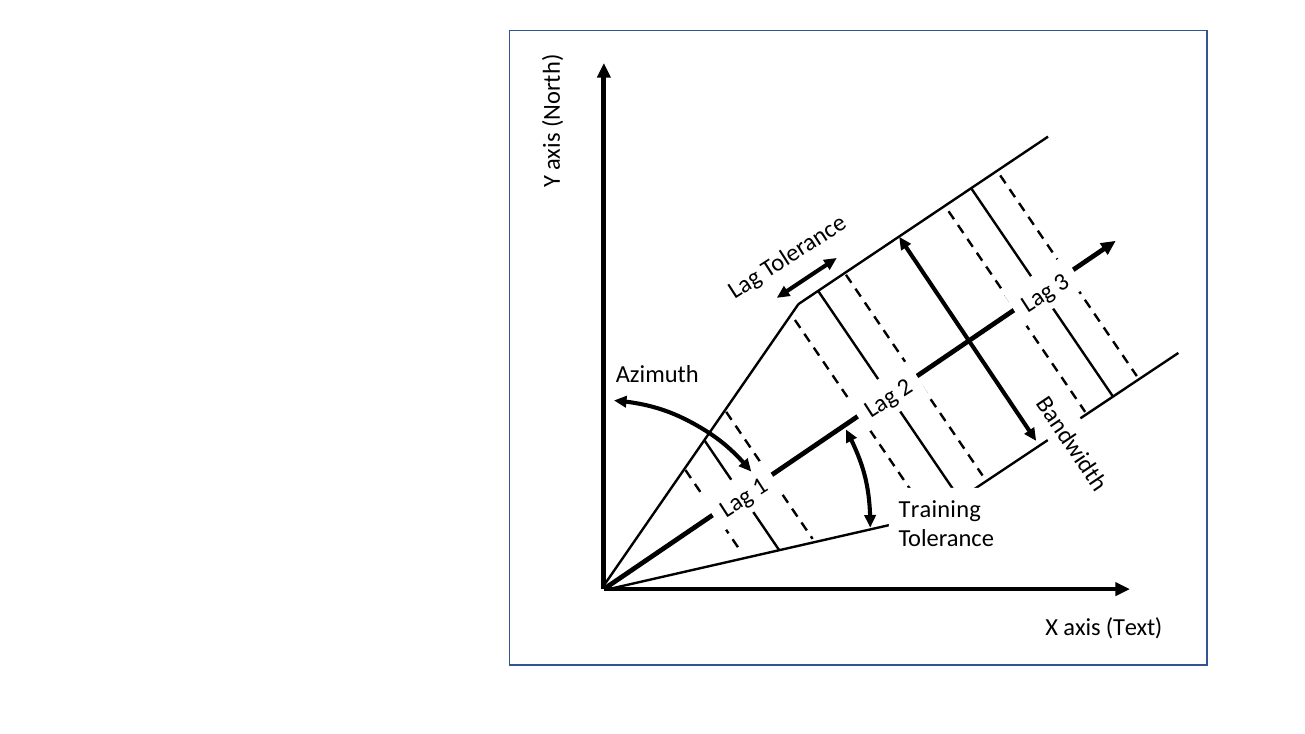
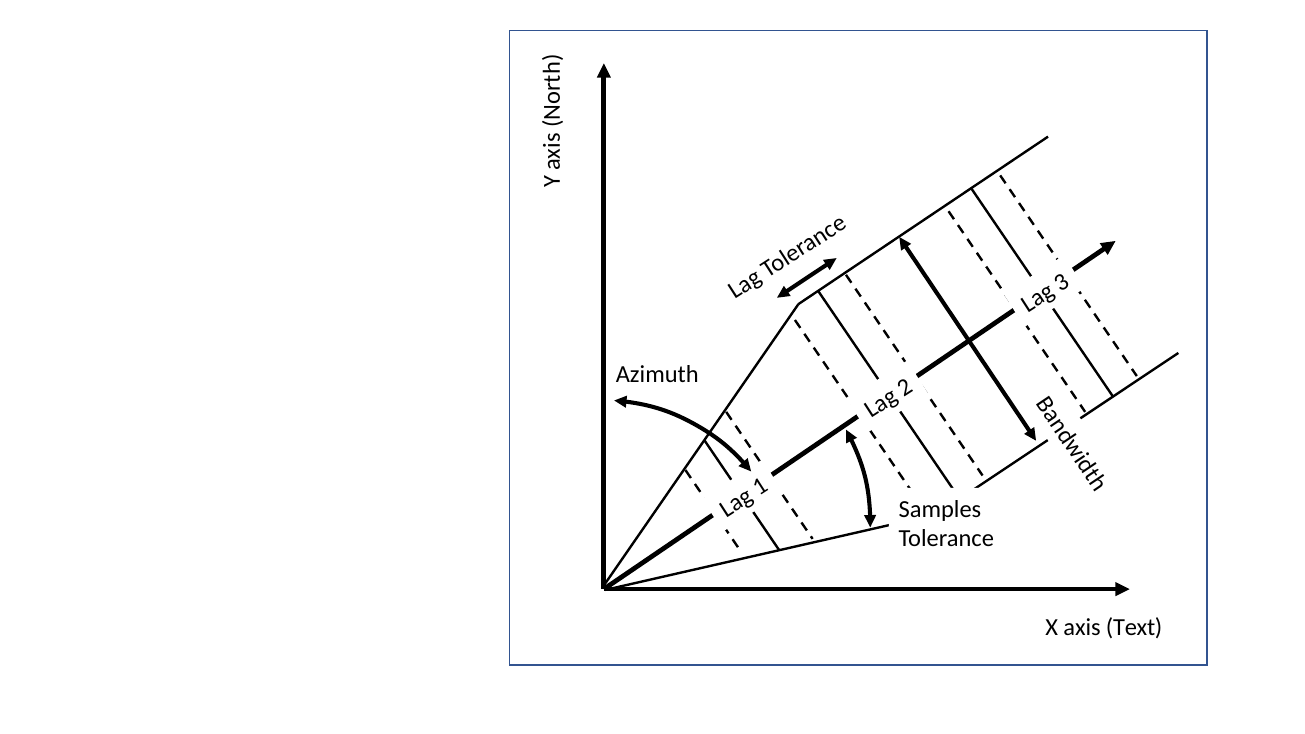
Training: Training -> Samples
